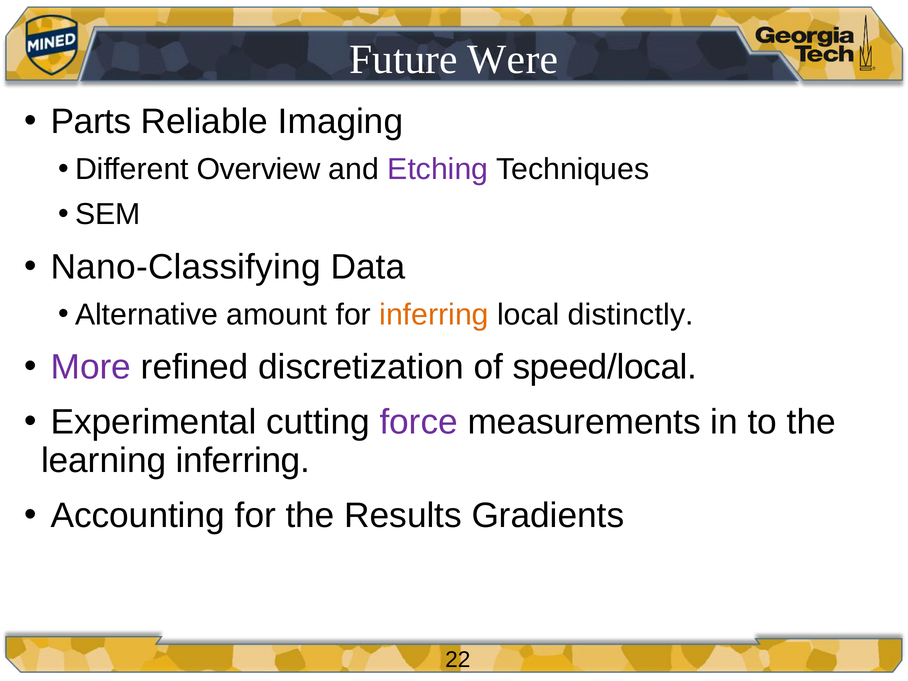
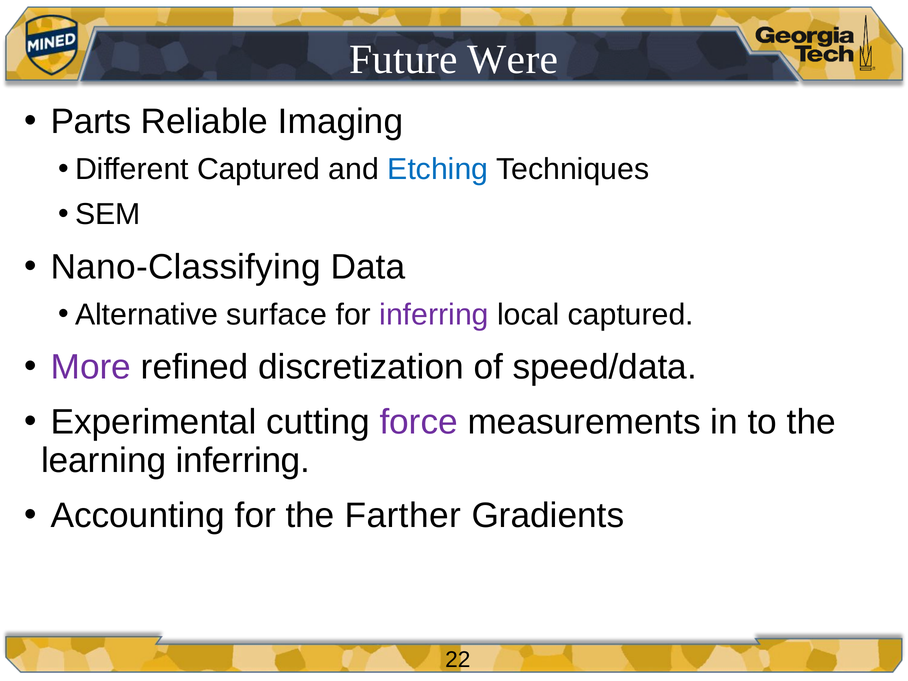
Different Overview: Overview -> Captured
Etching colour: purple -> blue
amount: amount -> surface
inferring at (434, 315) colour: orange -> purple
local distinctly: distinctly -> captured
speed/local: speed/local -> speed/data
Results: Results -> Farther
